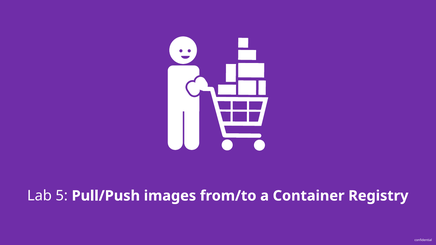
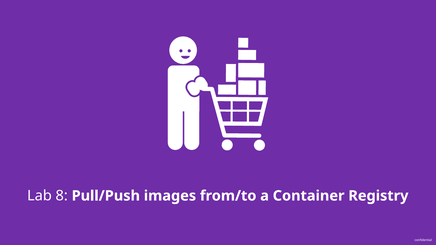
5: 5 -> 8
